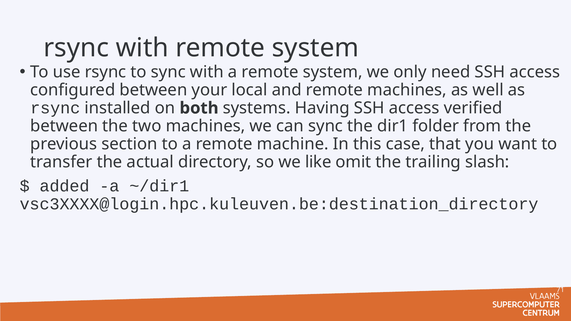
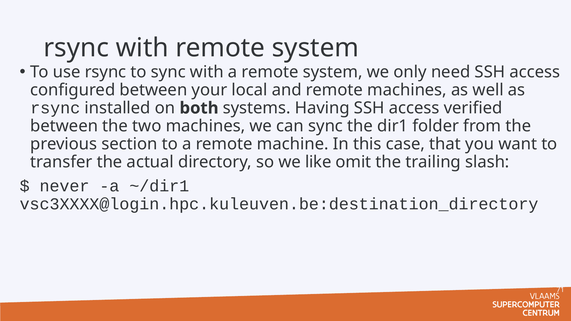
added: added -> never
